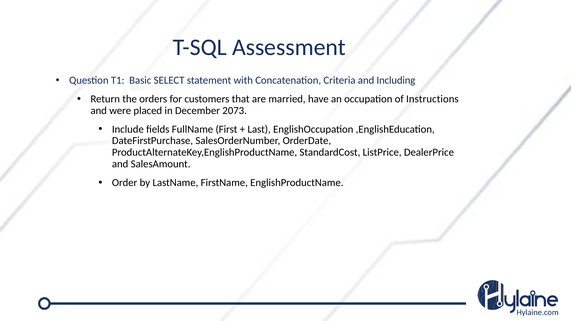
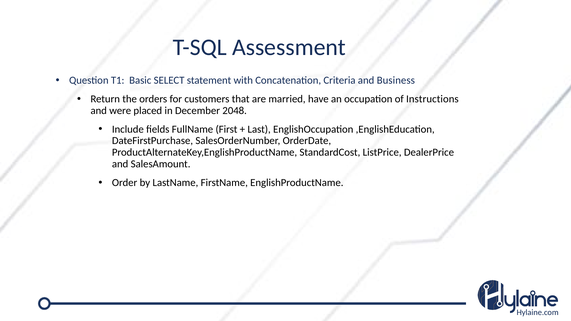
Including: Including -> Business
2073: 2073 -> 2048
